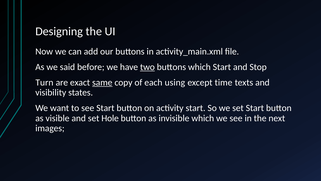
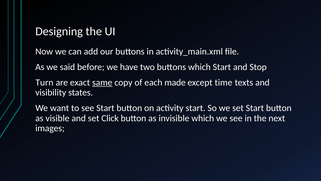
two underline: present -> none
using: using -> made
Hole: Hole -> Click
